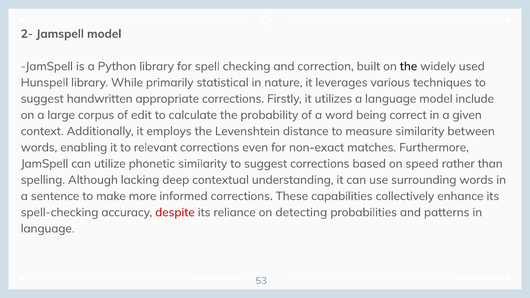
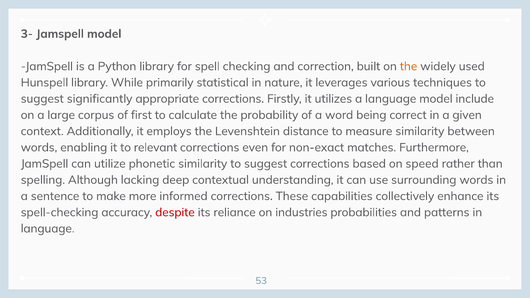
2-: 2- -> 3-
the at (409, 66) colour: black -> orange
handwritten: handwritten -> significantly
edit: edit -> first
detecting: detecting -> industries
